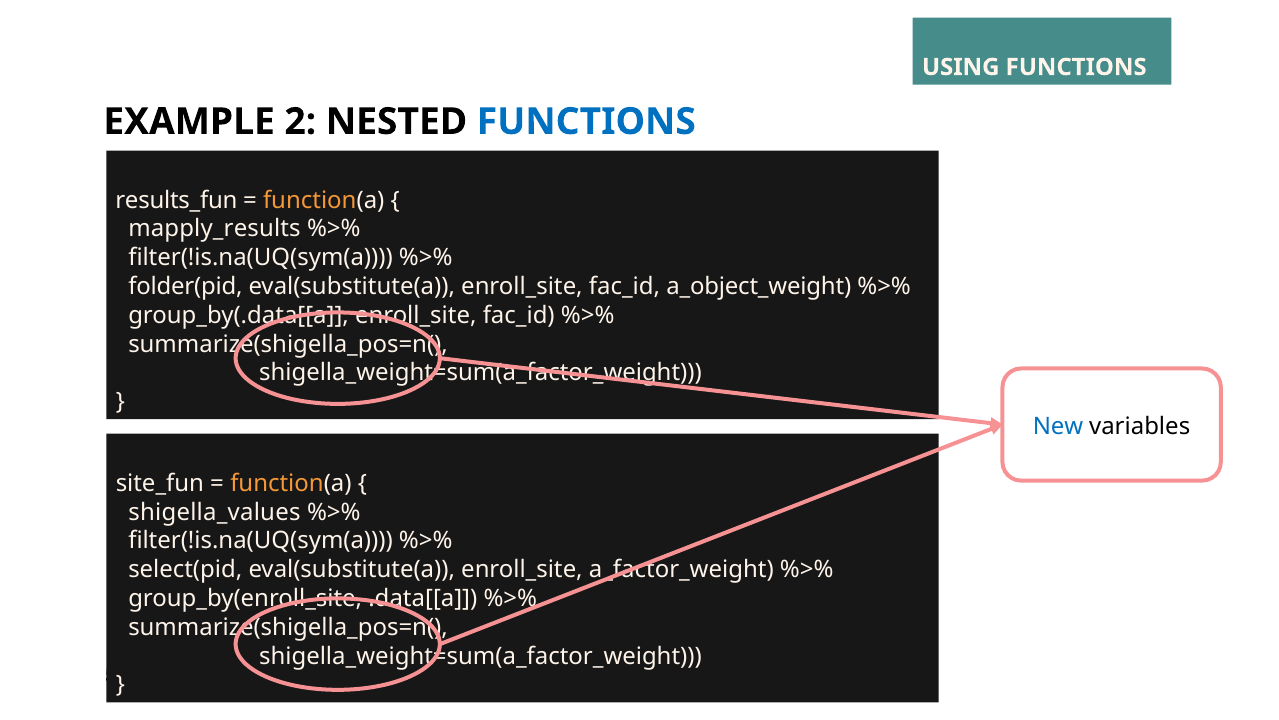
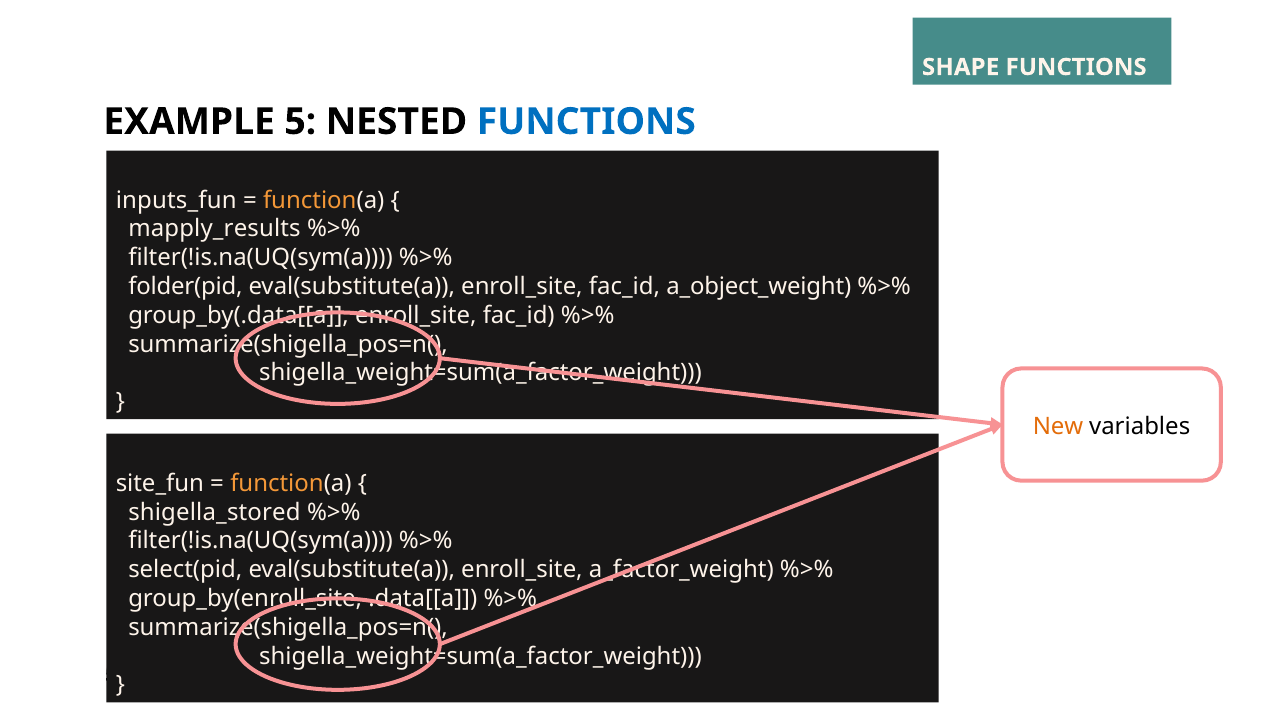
USING: USING -> SHAPE
2: 2 -> 5
results_fun: results_fun -> inputs_fun
New colour: blue -> orange
shigella_values: shigella_values -> shigella_stored
